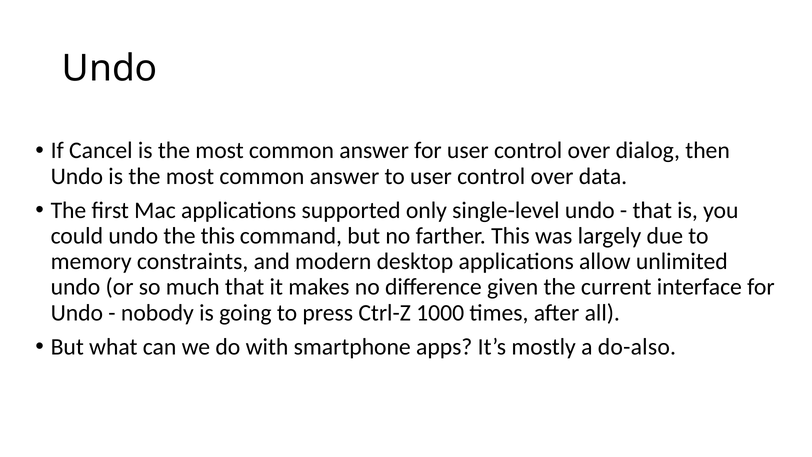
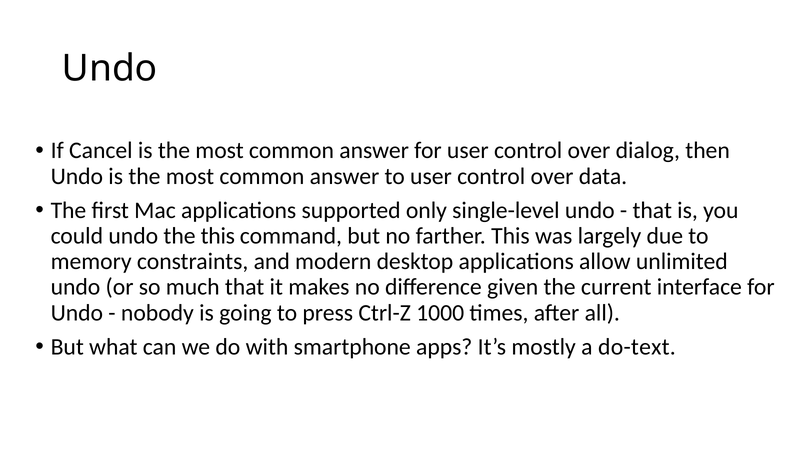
do-also: do-also -> do-text
